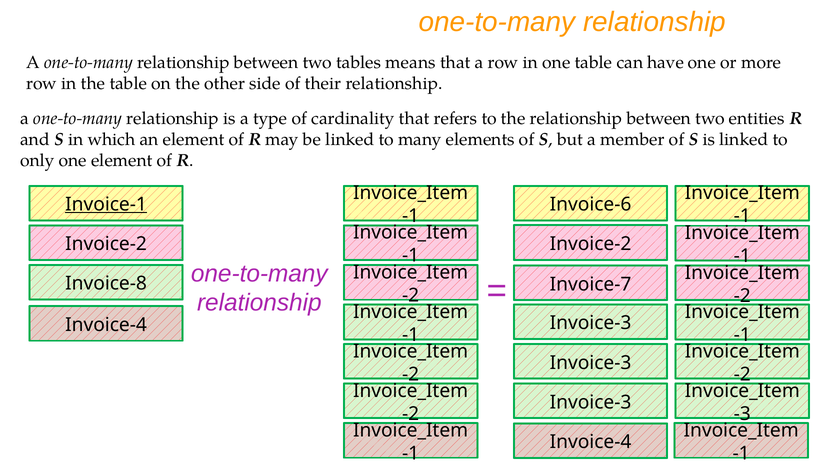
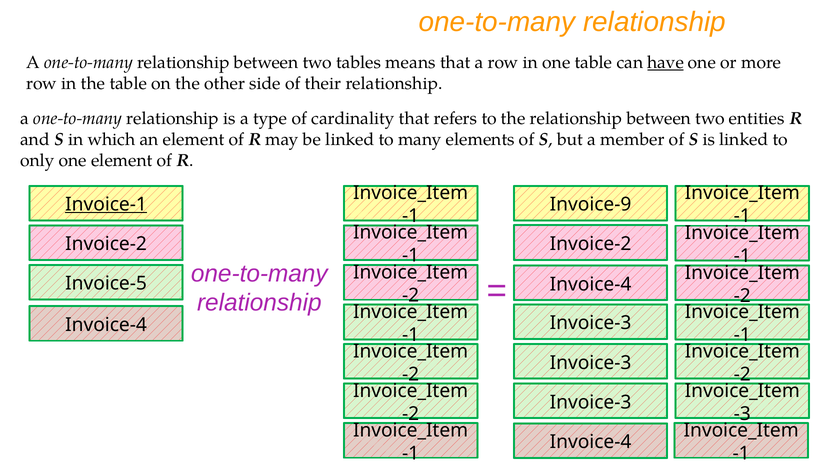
have underline: none -> present
Invoice-6: Invoice-6 -> Invoice-9
Invoice-8: Invoice-8 -> Invoice-5
Invoice-7 at (591, 284): Invoice-7 -> Invoice-4
